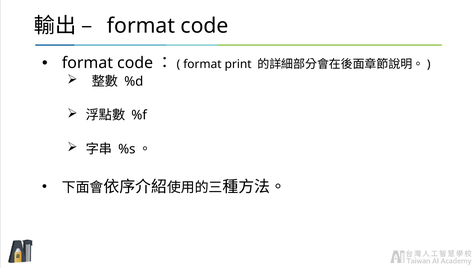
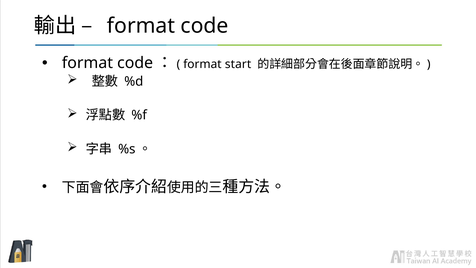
print: print -> start
